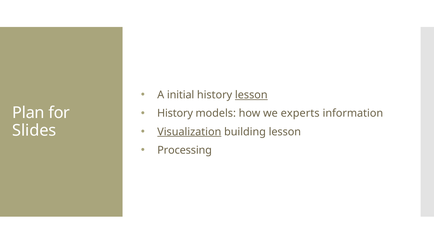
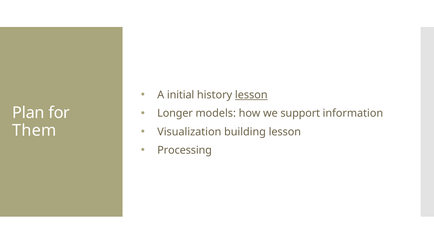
History at (175, 113): History -> Longer
experts: experts -> support
Slides: Slides -> Them
Visualization underline: present -> none
